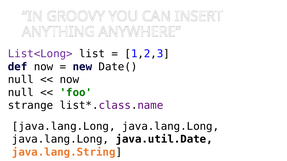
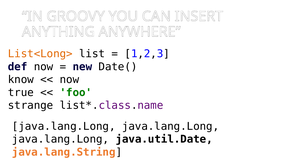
List<Long> colour: purple -> orange
null at (21, 80): null -> know
null at (21, 93): null -> true
